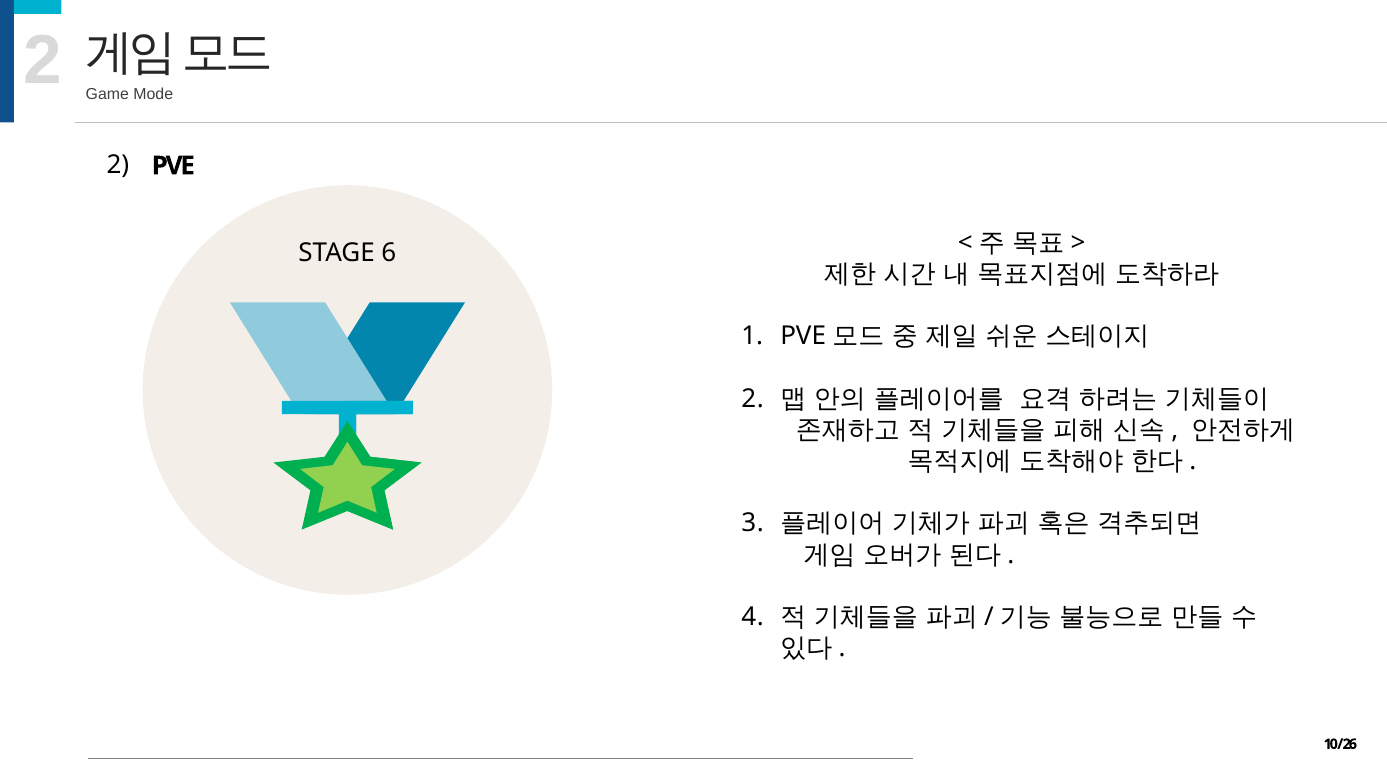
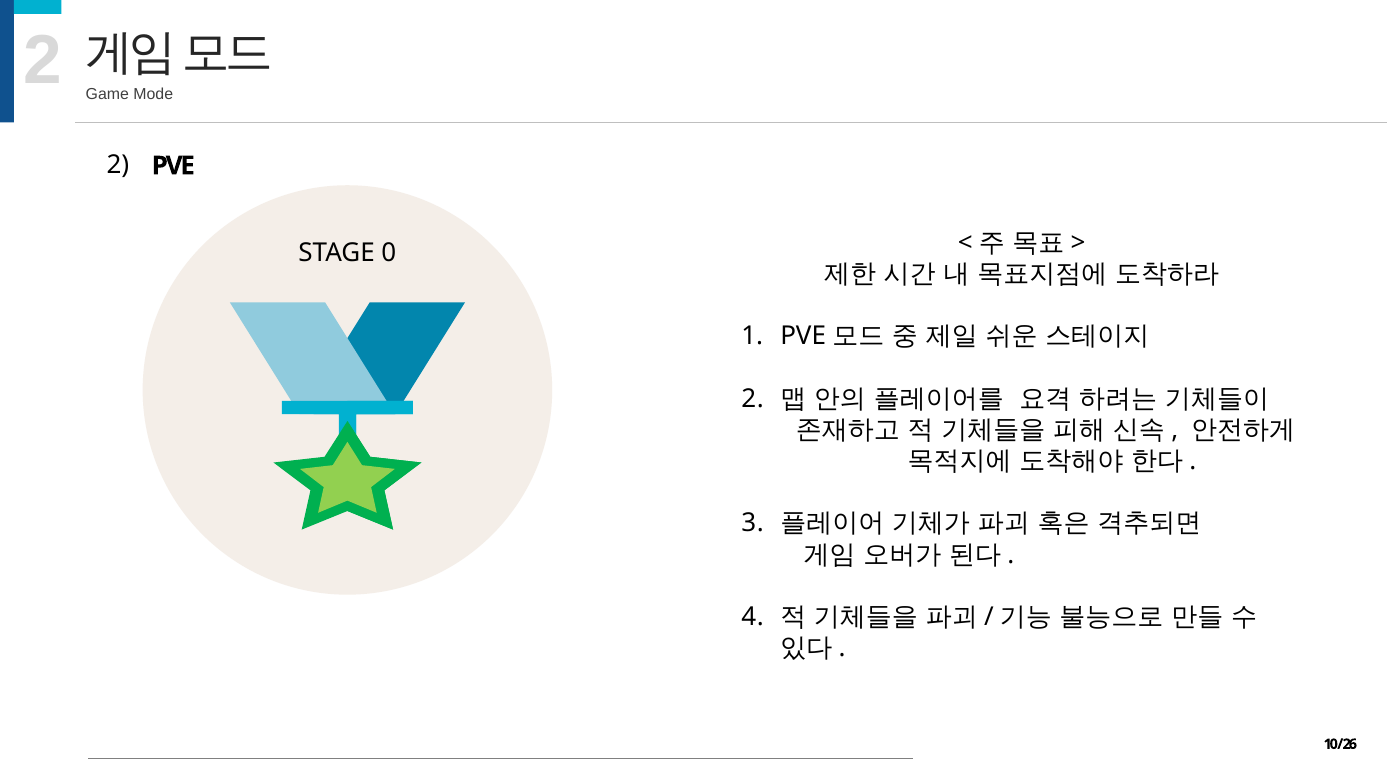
6: 6 -> 0
